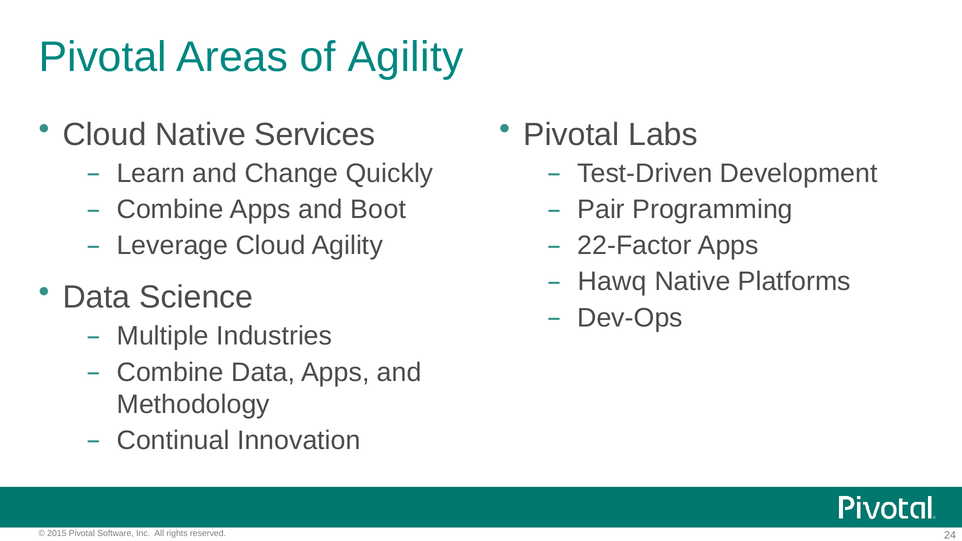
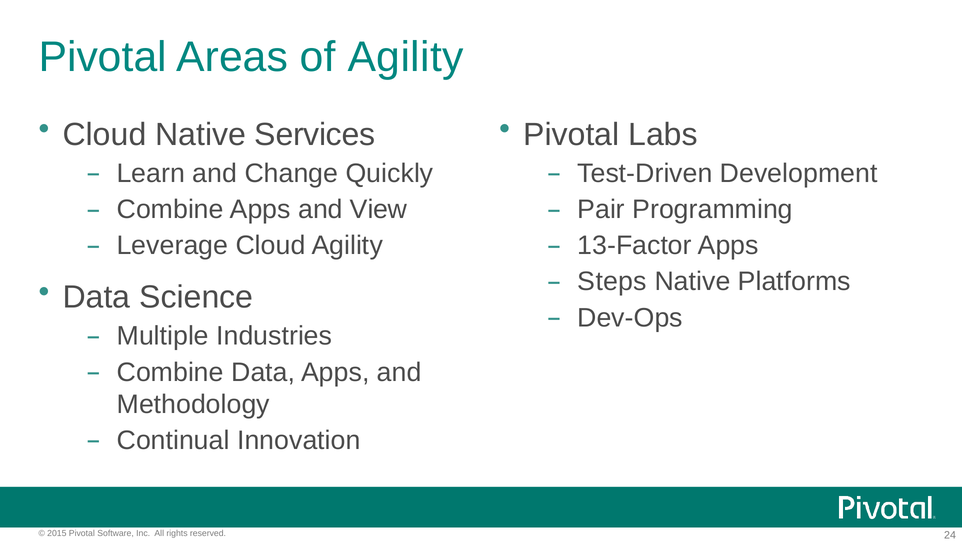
Boot: Boot -> View
22-Factor: 22-Factor -> 13-Factor
Hawq: Hawq -> Steps
